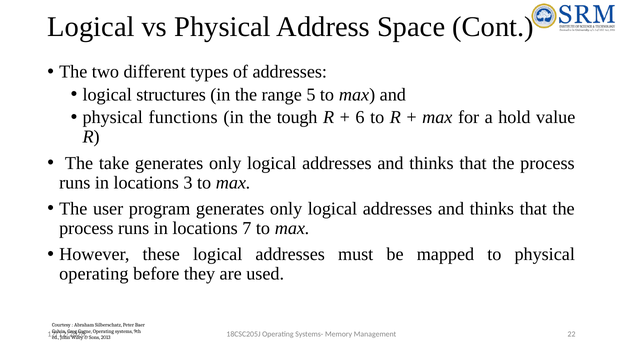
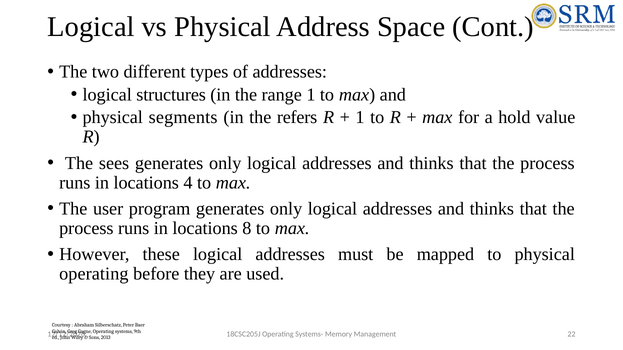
range 5: 5 -> 1
functions: functions -> segments
tough: tough -> refers
6 at (360, 118): 6 -> 1
take: take -> sees
3: 3 -> 4
7: 7 -> 8
